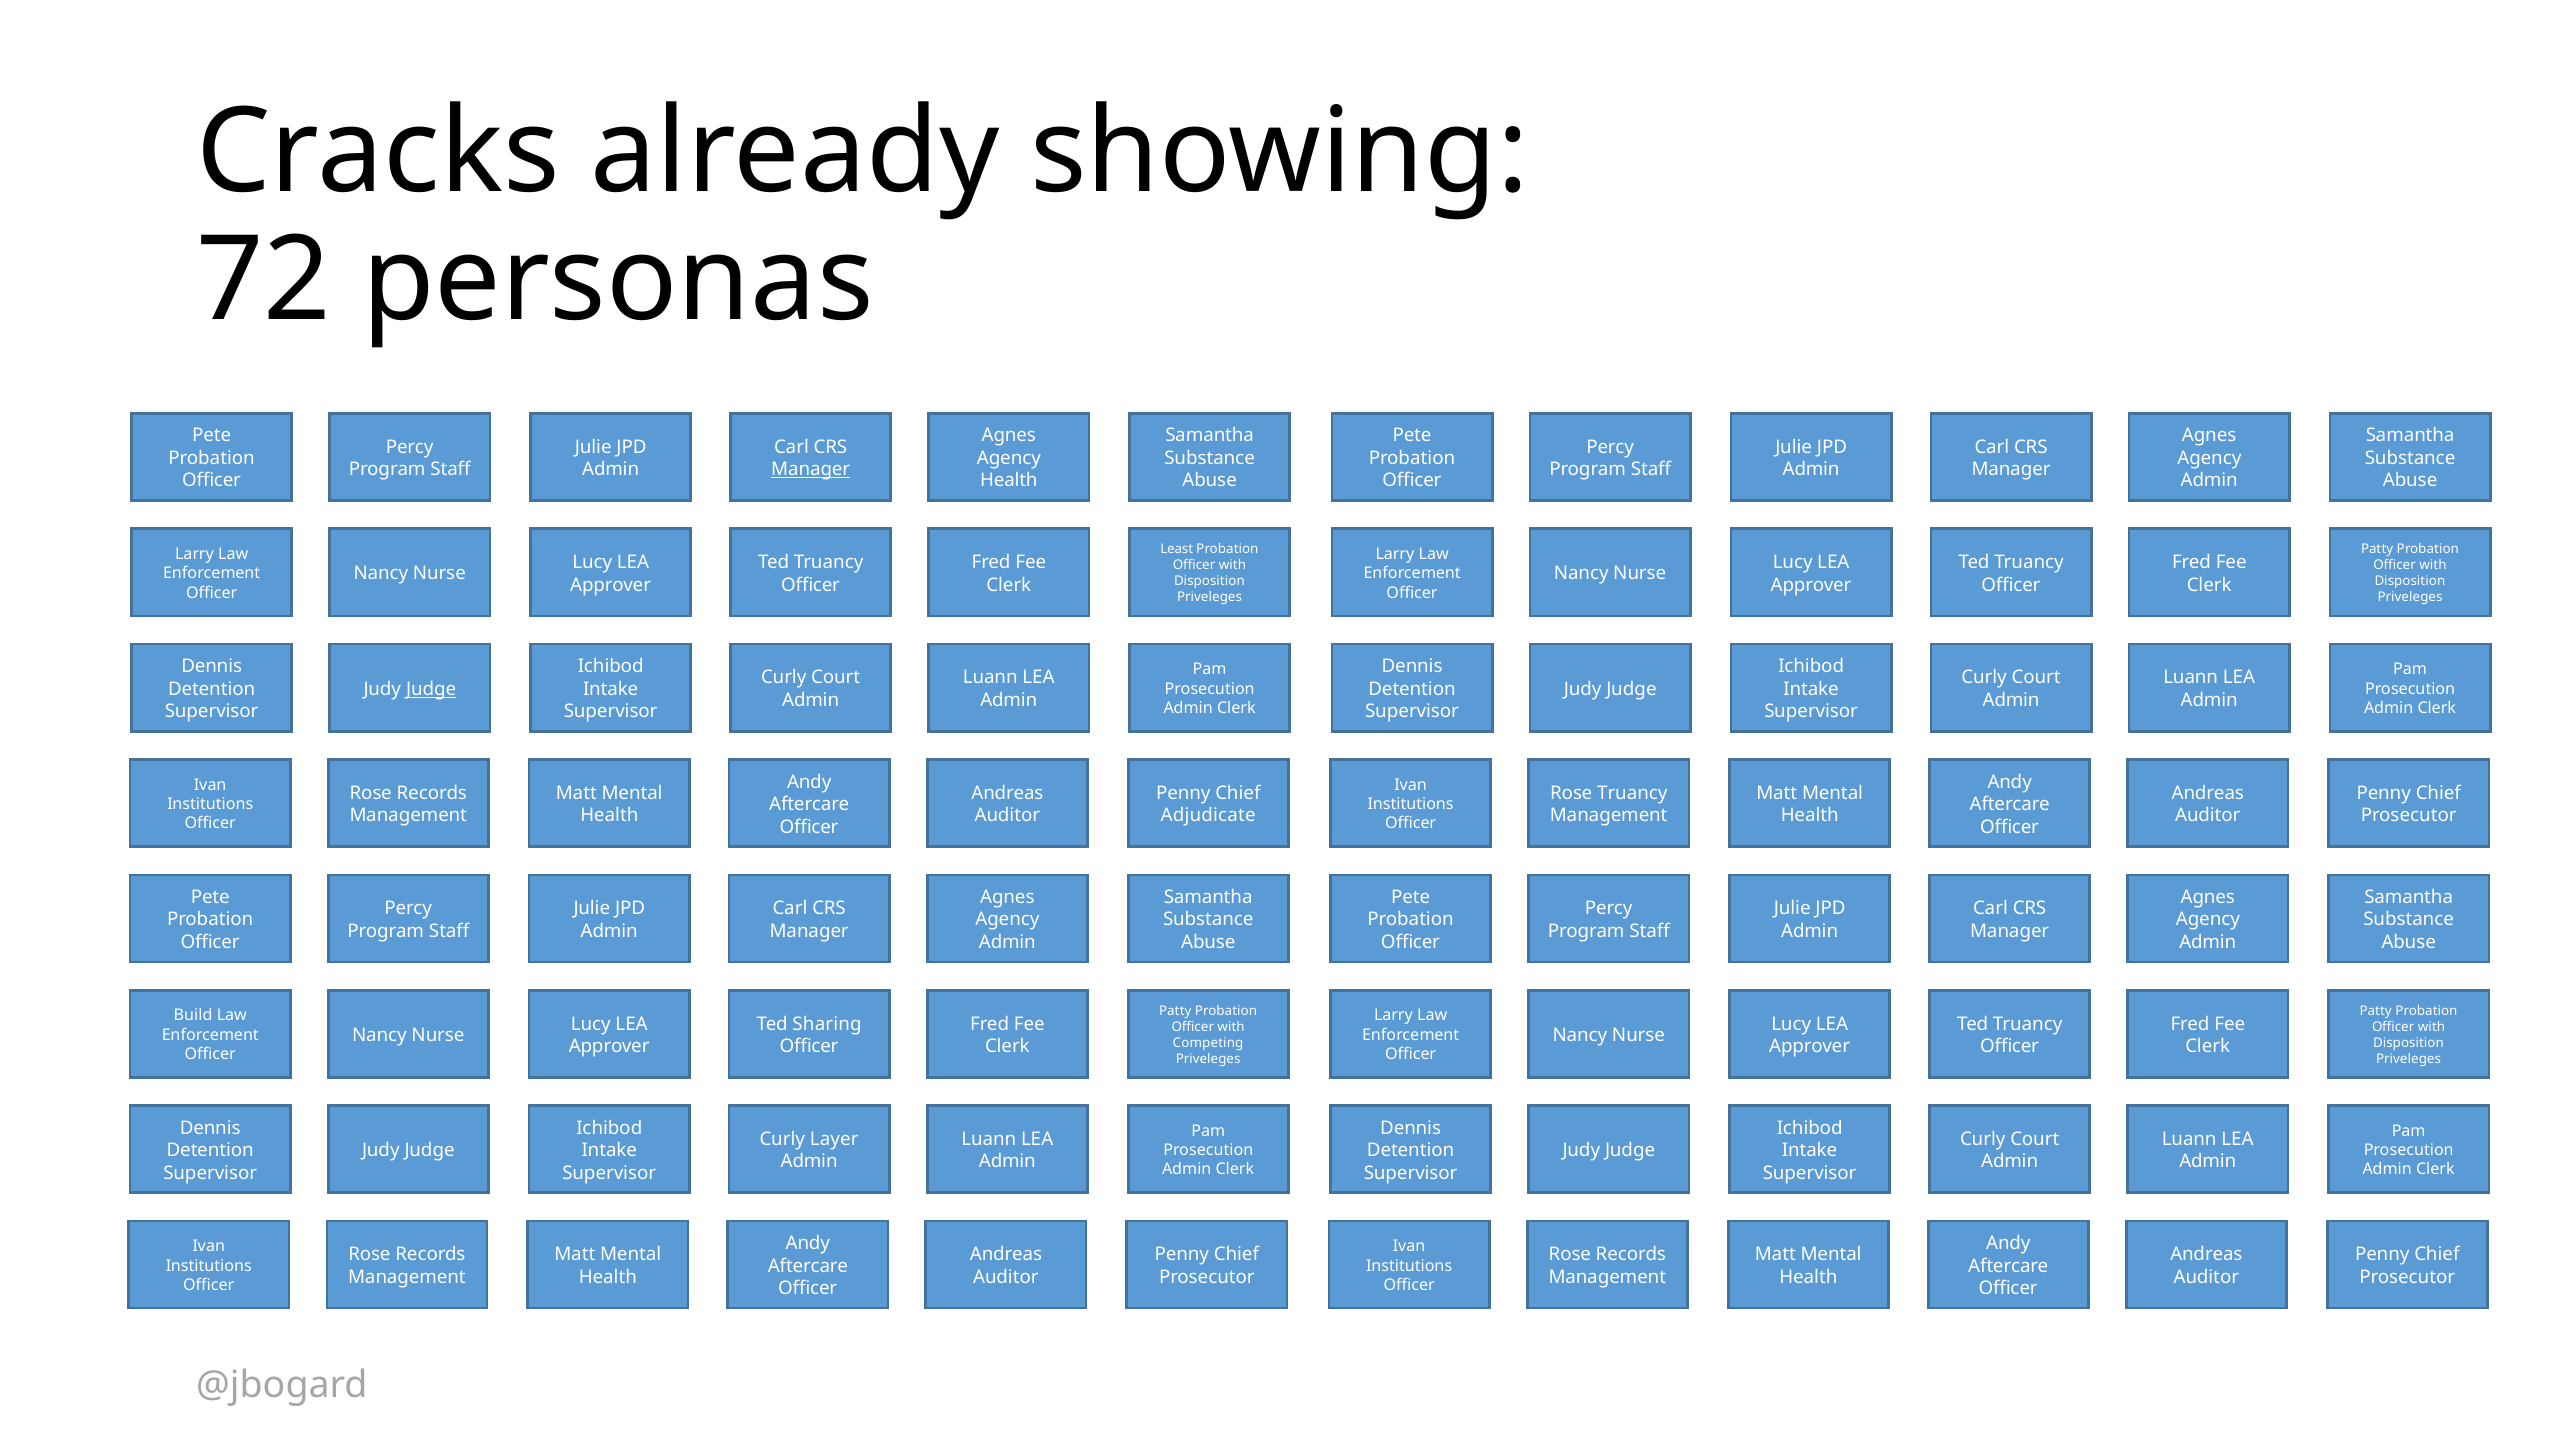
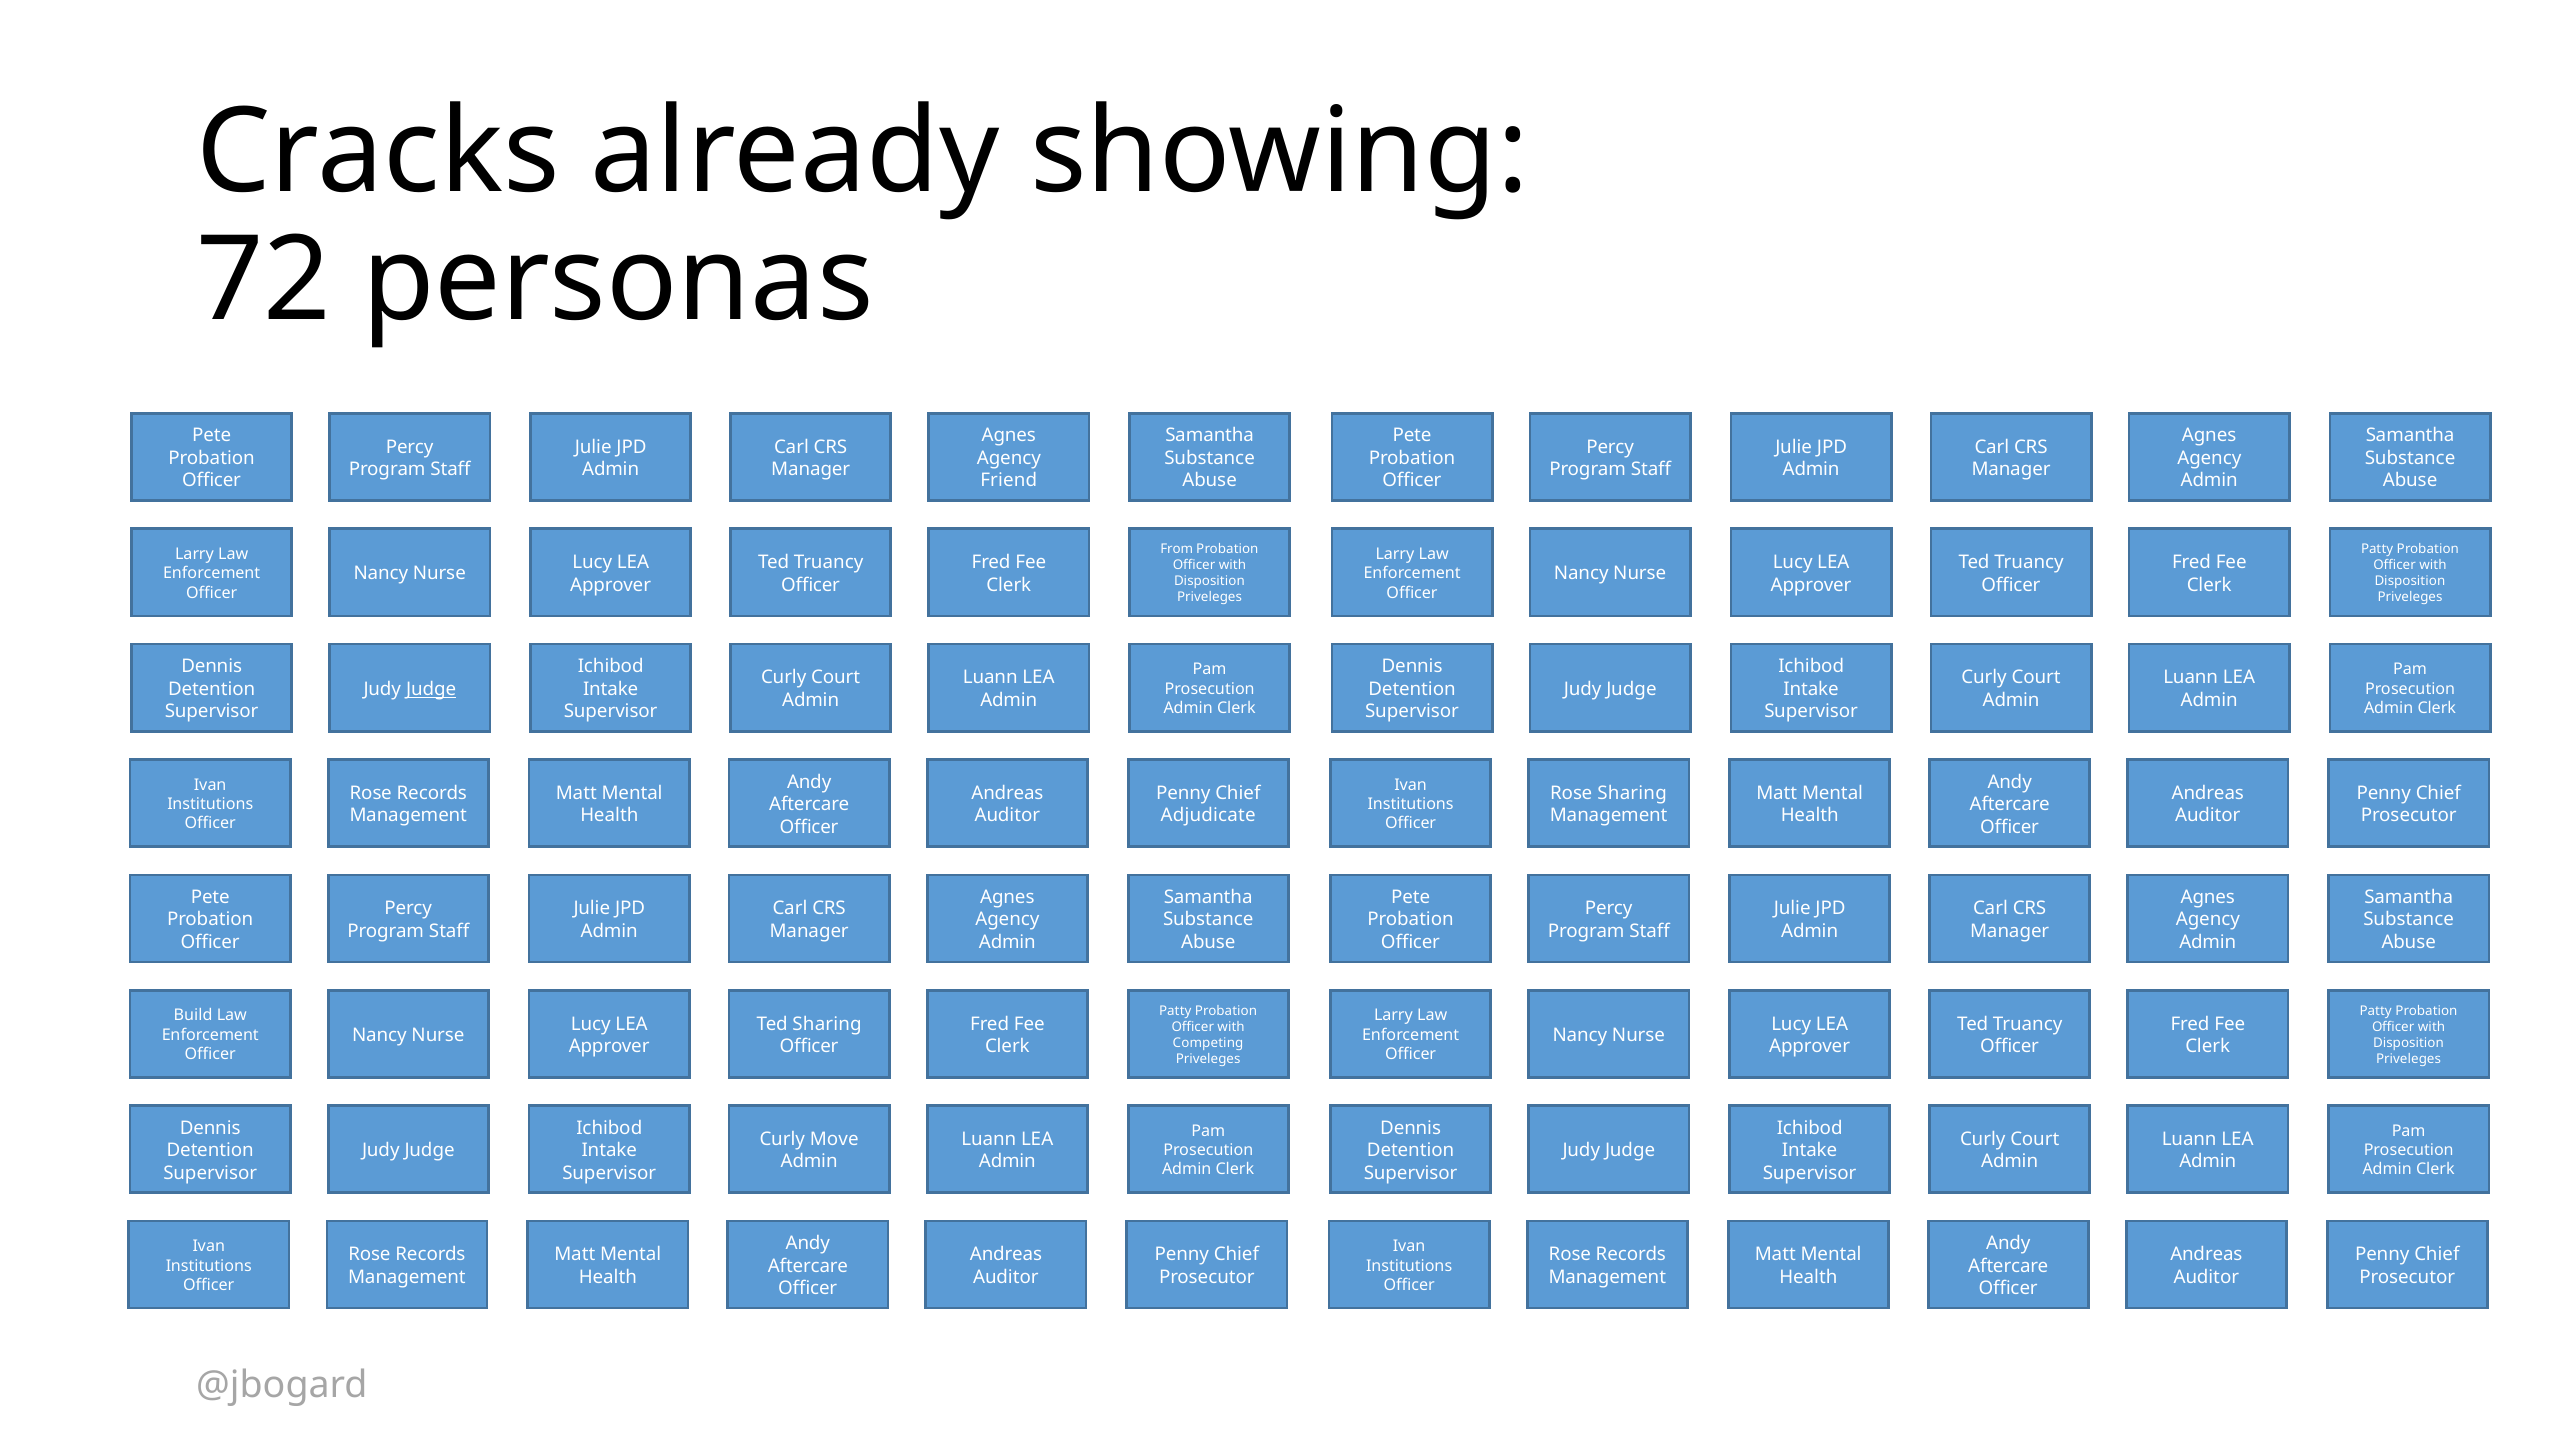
Manager at (811, 469) underline: present -> none
Health at (1009, 481): Health -> Friend
Least: Least -> From
Rose Truancy: Truancy -> Sharing
Layer: Layer -> Move
